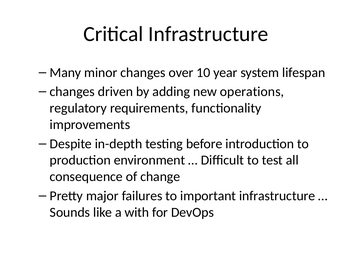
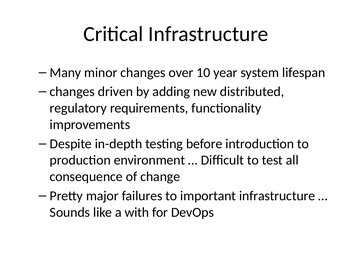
operations: operations -> distributed
